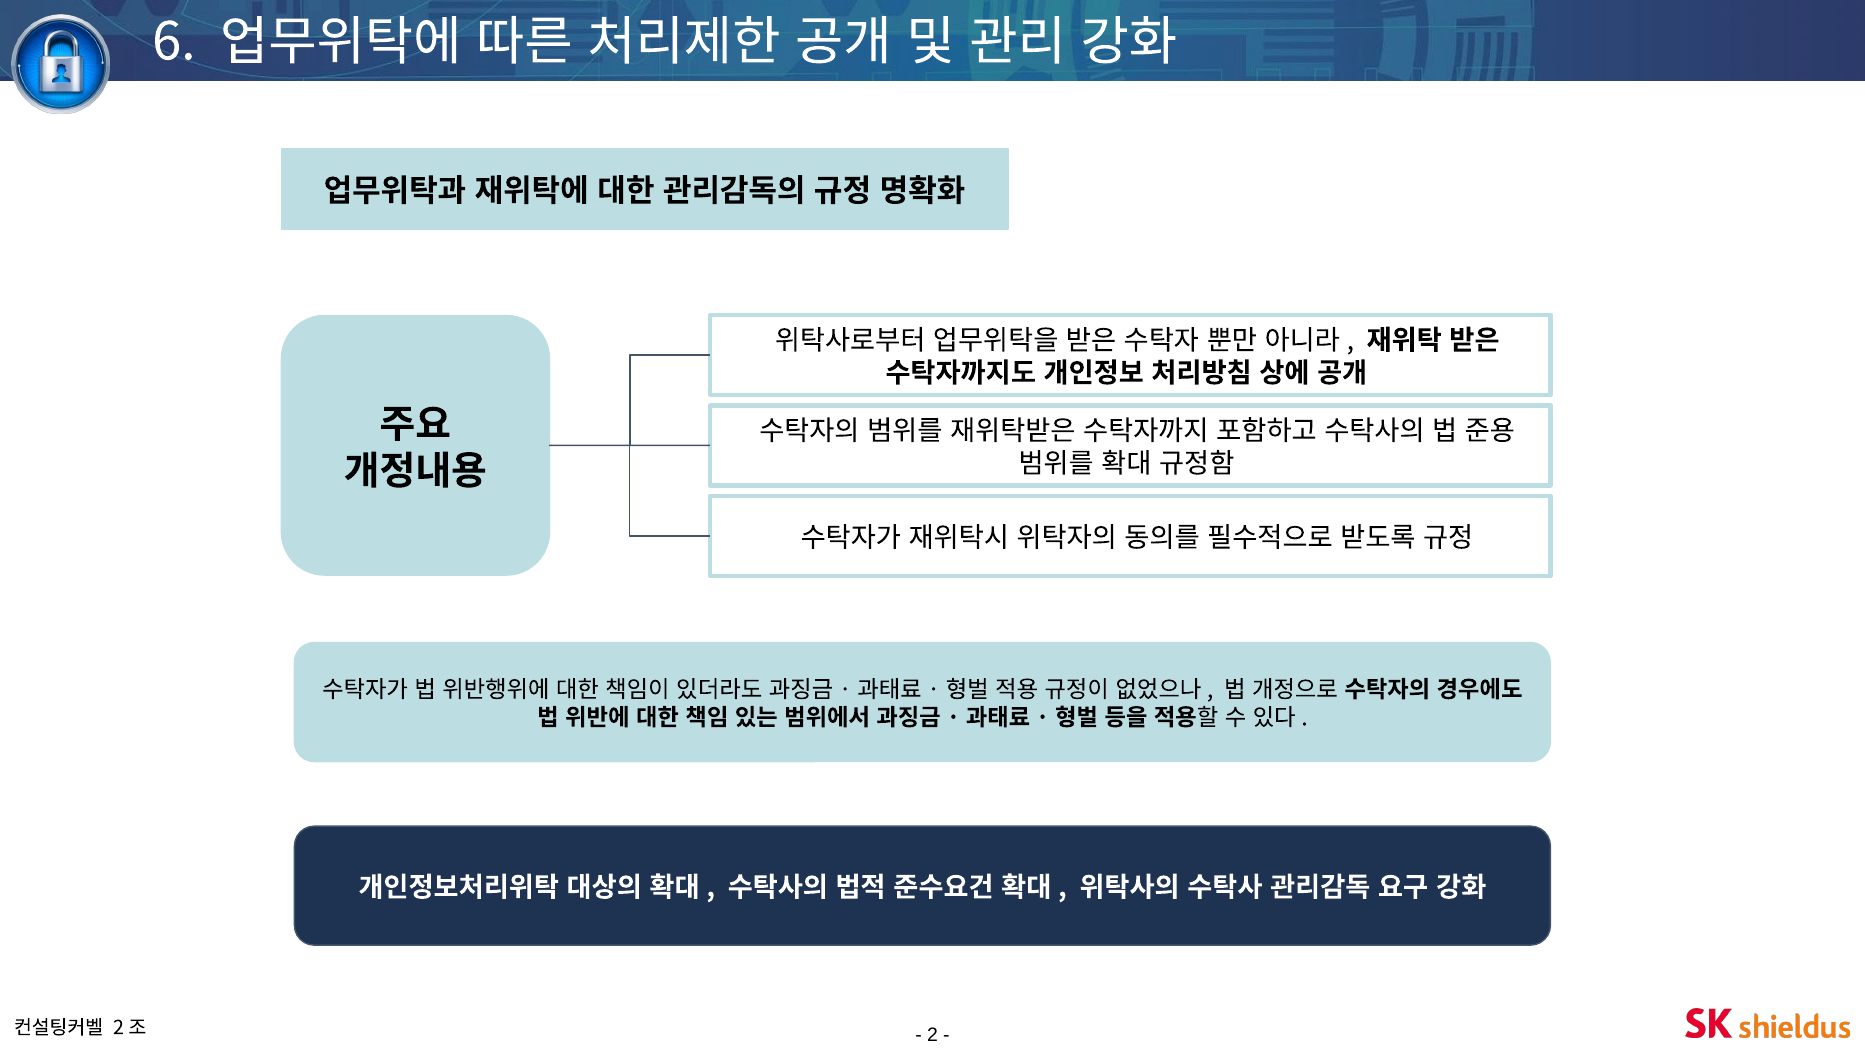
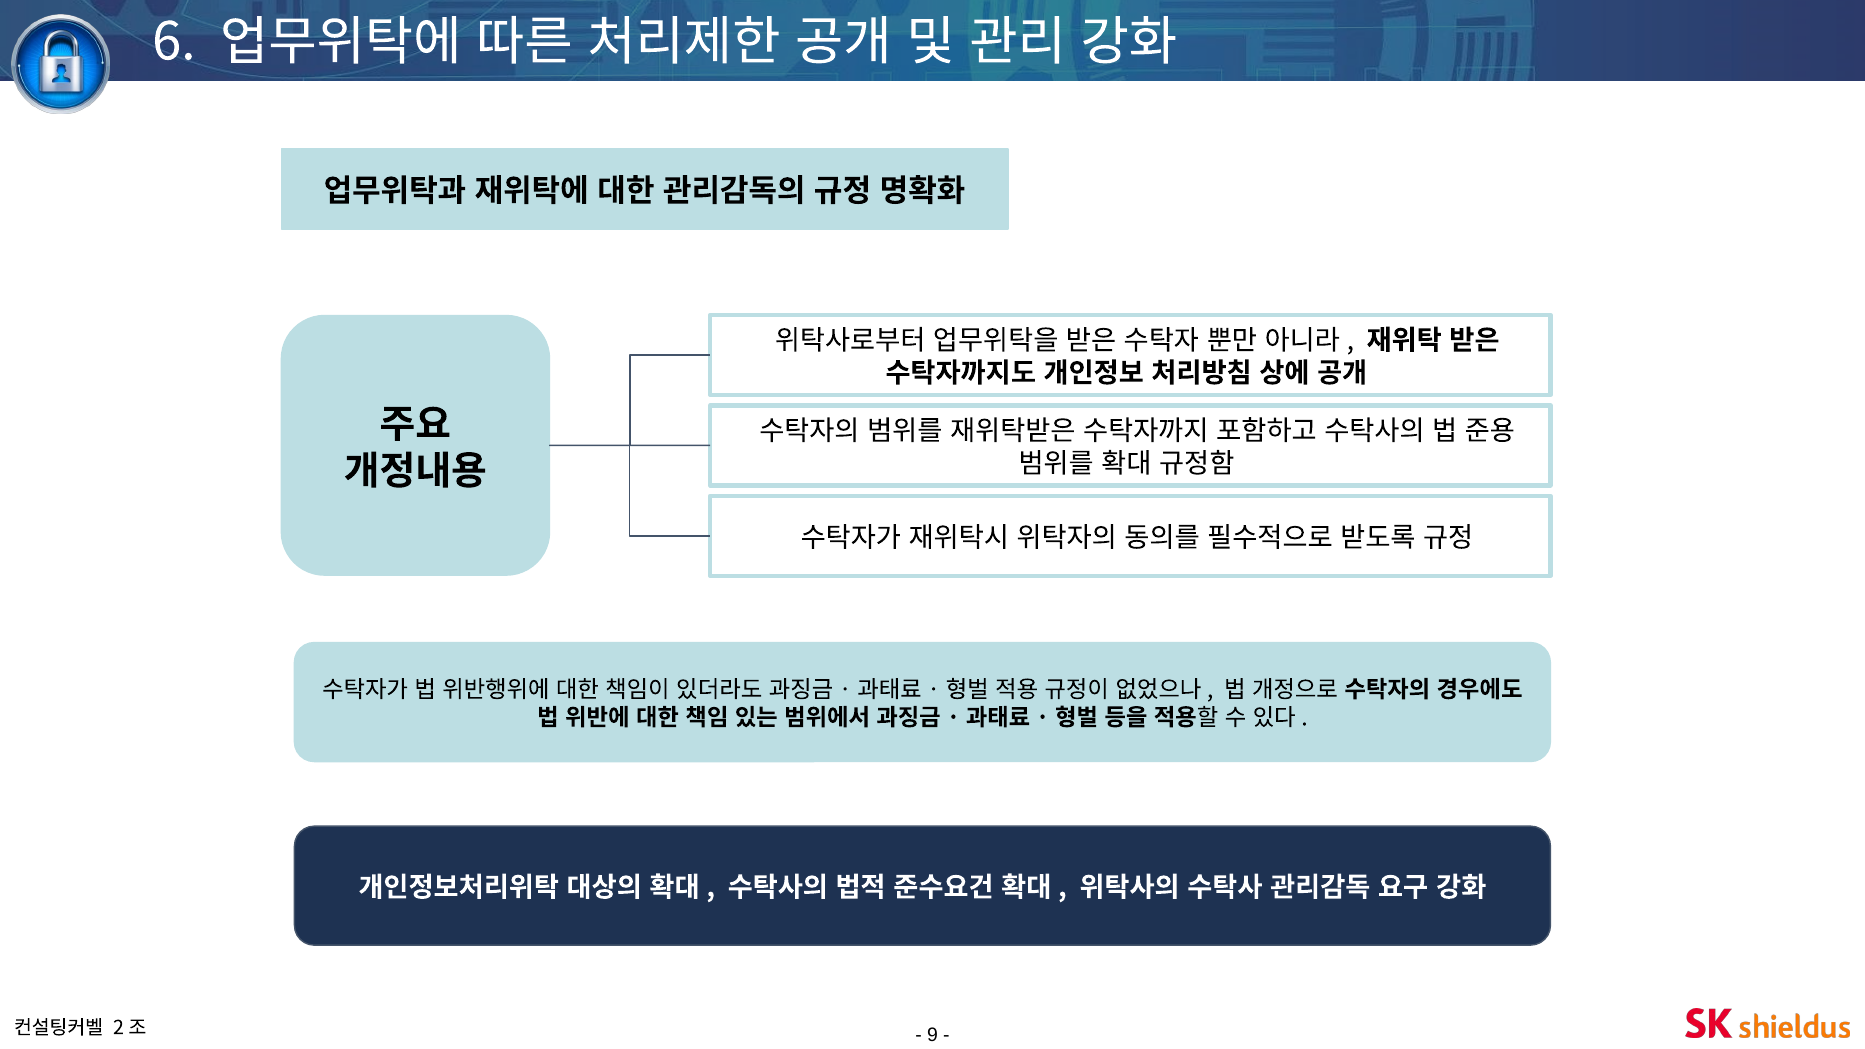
2: 2 -> 9
